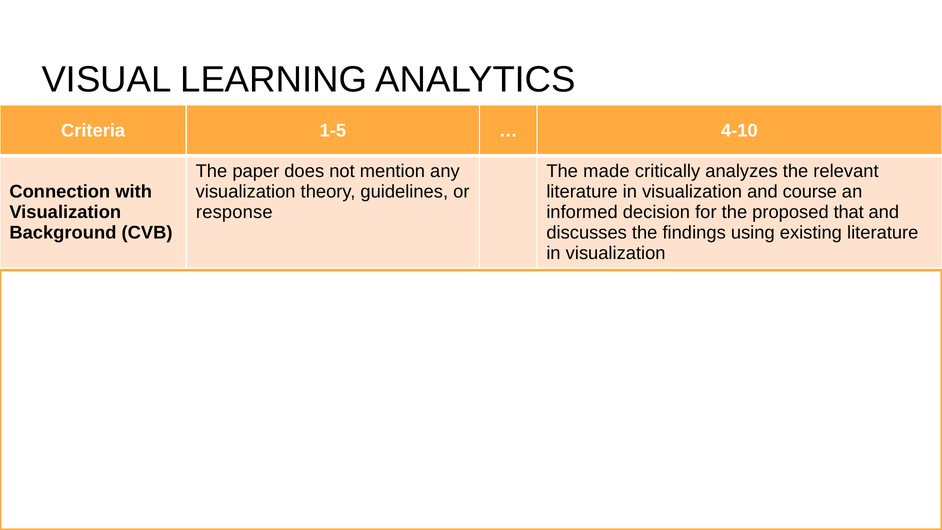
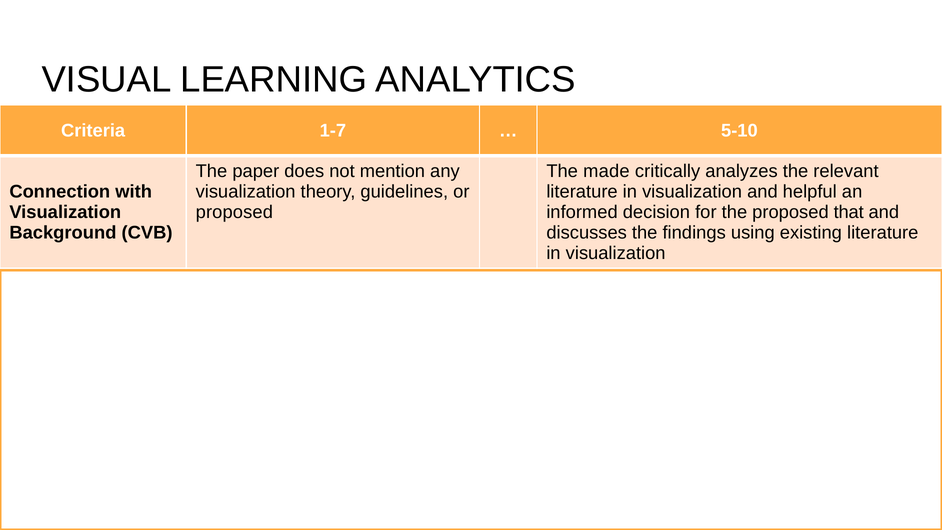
1-5: 1-5 -> 1-7
4-10: 4-10 -> 5-10
course: course -> helpful
response at (234, 212): response -> proposed
